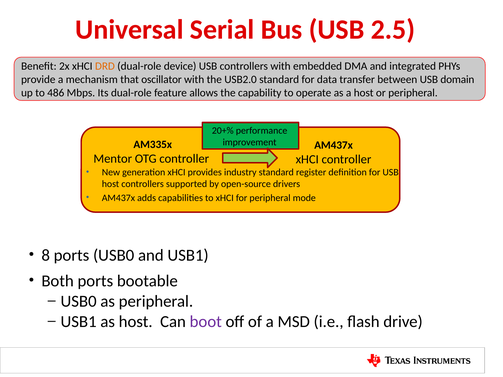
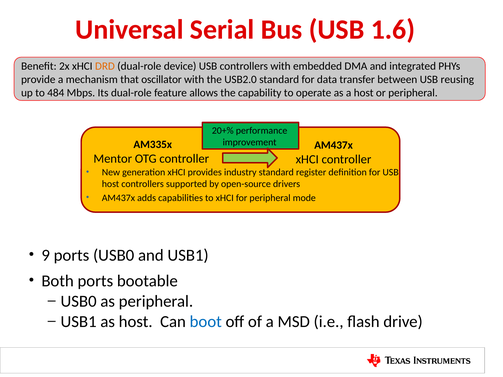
2.5: 2.5 -> 1.6
domain: domain -> reusing
486: 486 -> 484
8: 8 -> 9
boot colour: purple -> blue
